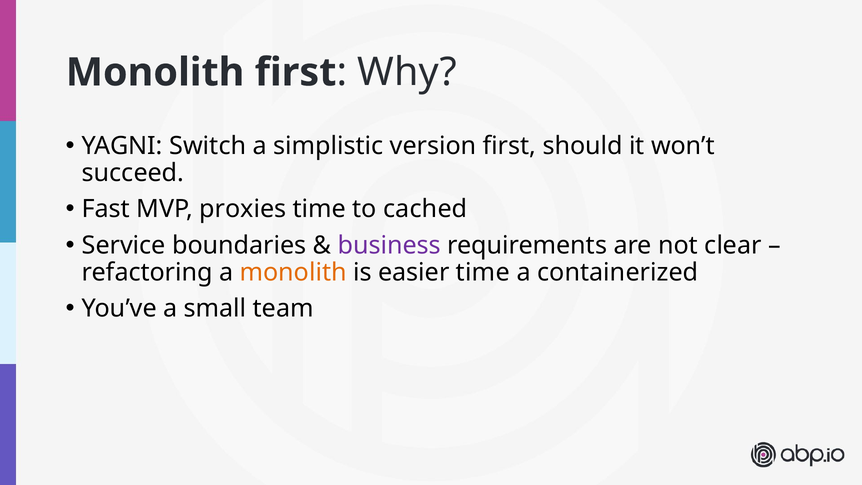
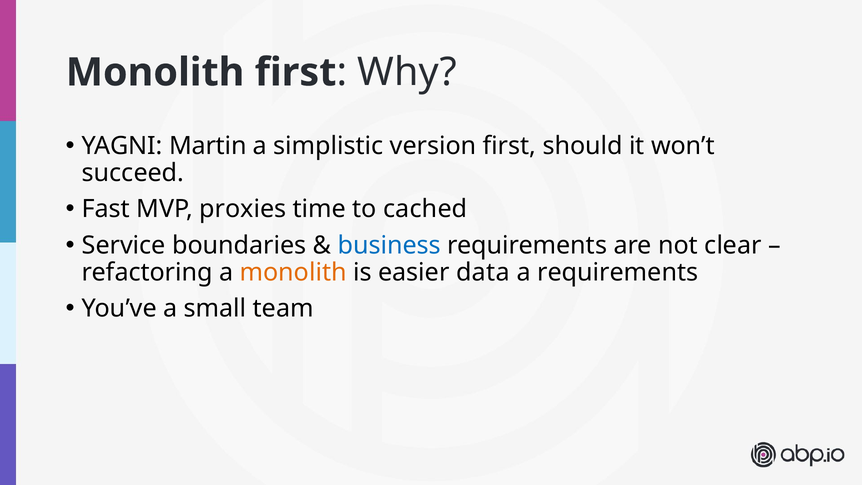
Switch: Switch -> Martin
business colour: purple -> blue
easier time: time -> data
a containerized: containerized -> requirements
